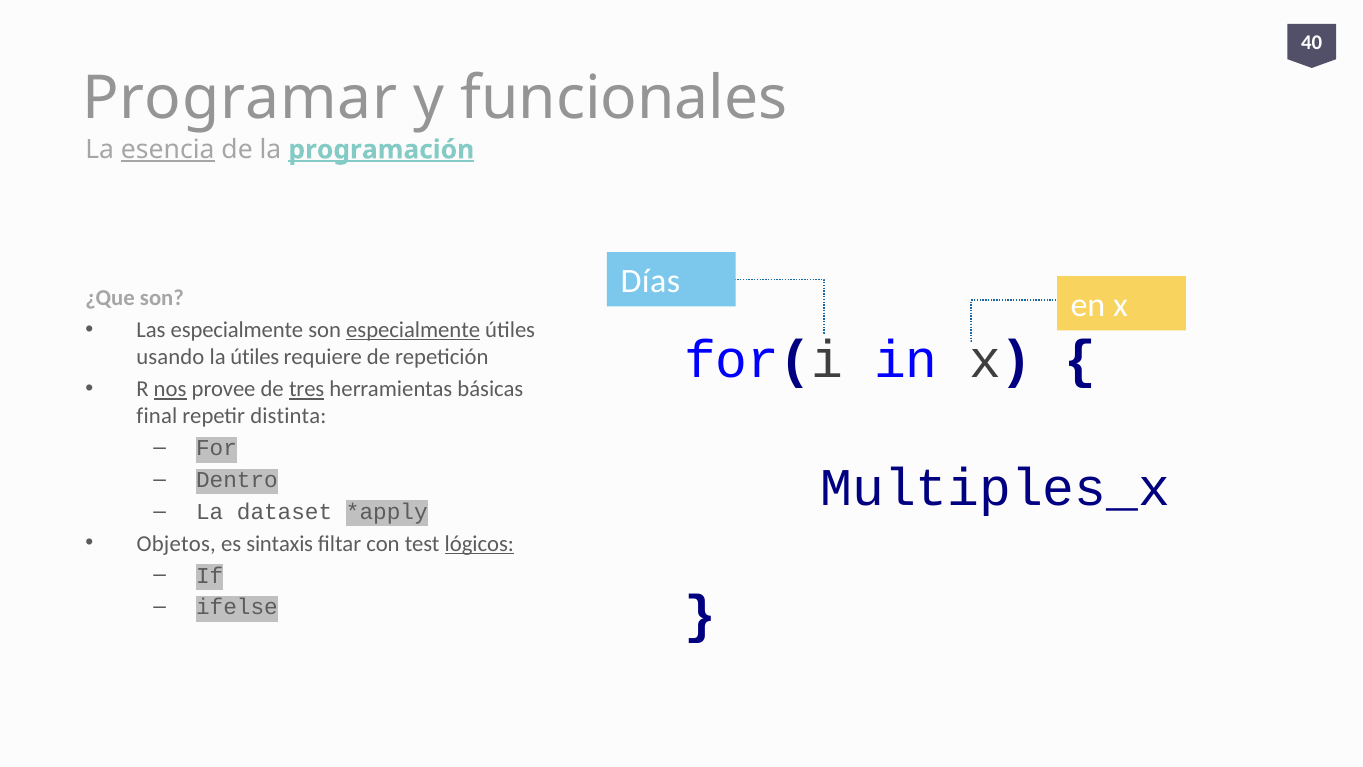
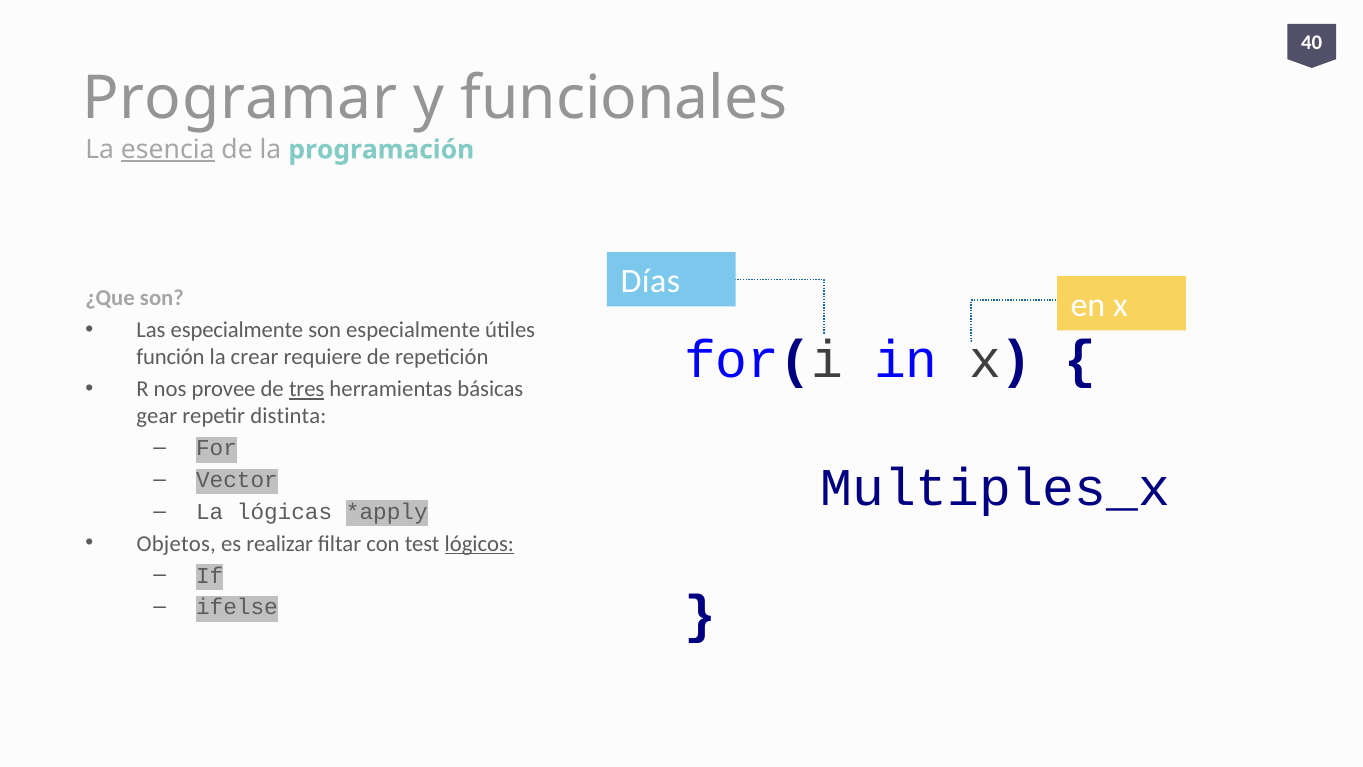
programación underline: present -> none
especialmente at (413, 330) underline: present -> none
usando: usando -> función
la útiles: útiles -> crear
nos underline: present -> none
final: final -> gear
Dentro: Dentro -> Vector
dataset: dataset -> lógicas
sintaxis: sintaxis -> realizar
